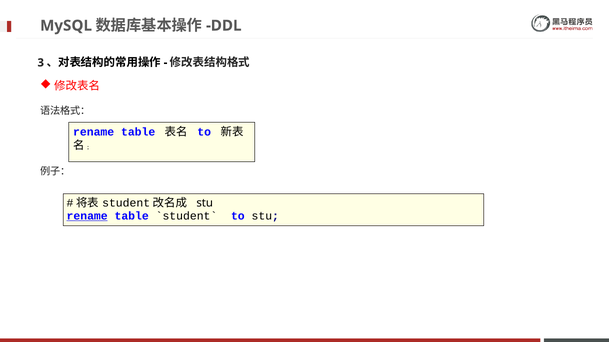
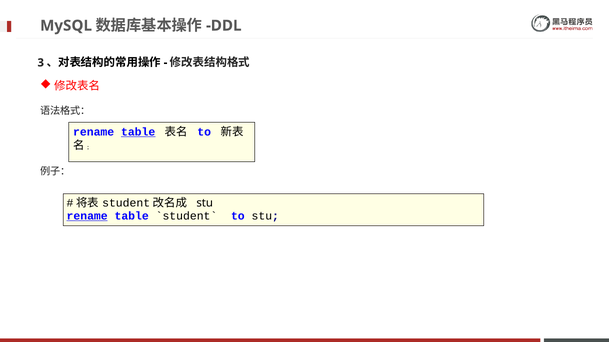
table at (138, 132) underline: none -> present
